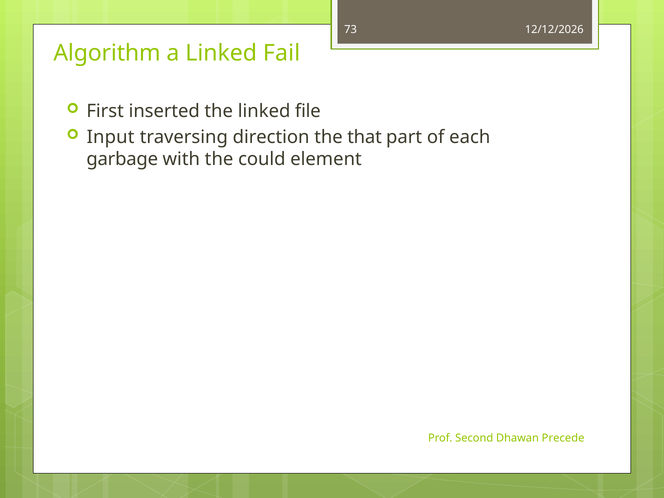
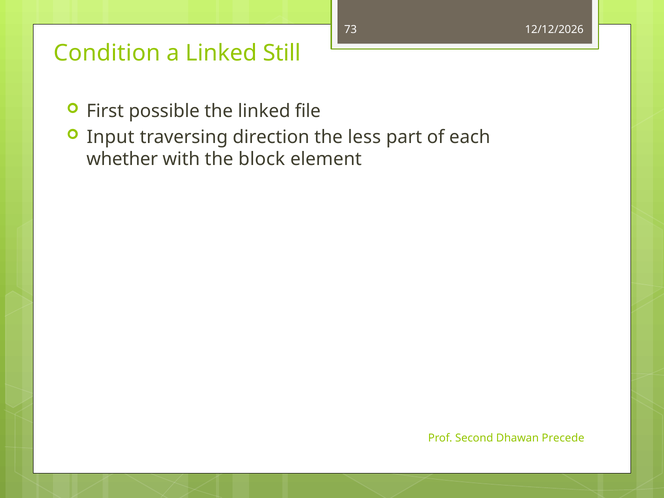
Algorithm: Algorithm -> Condition
Fail: Fail -> Still
inserted: inserted -> possible
that: that -> less
garbage: garbage -> whether
could: could -> block
